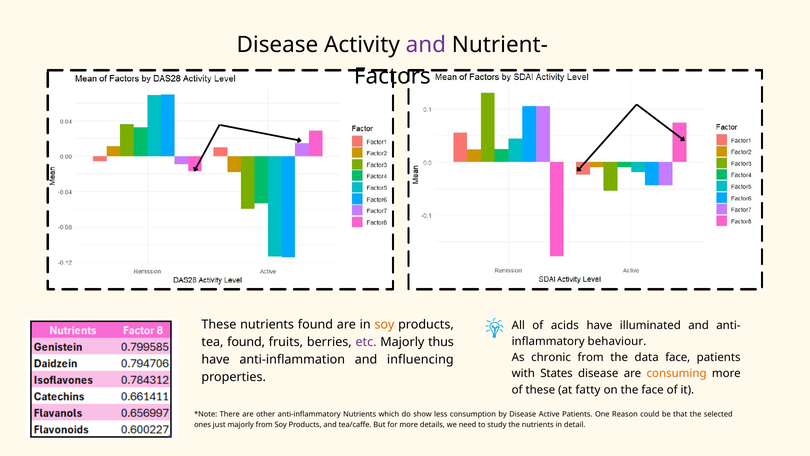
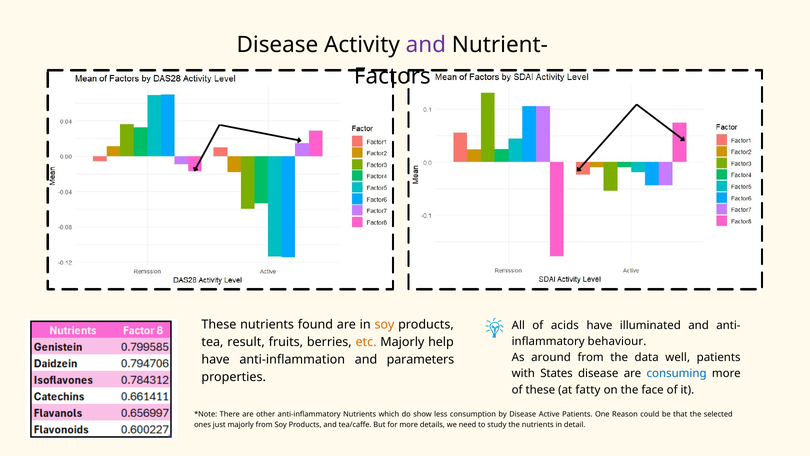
tea found: found -> result
etc colour: purple -> orange
thus: thus -> help
chronic: chronic -> around
data face: face -> well
influencing: influencing -> parameters
consuming colour: orange -> blue
